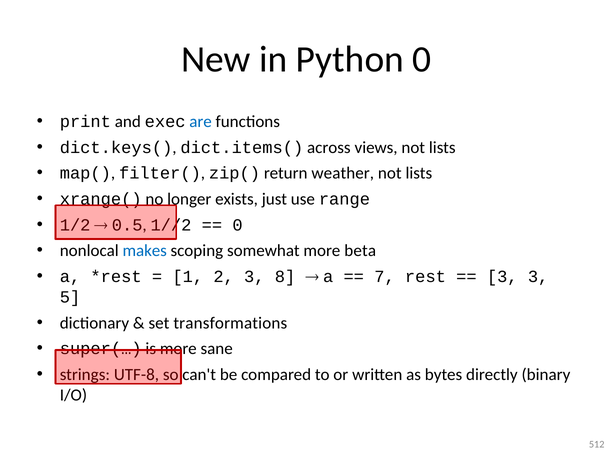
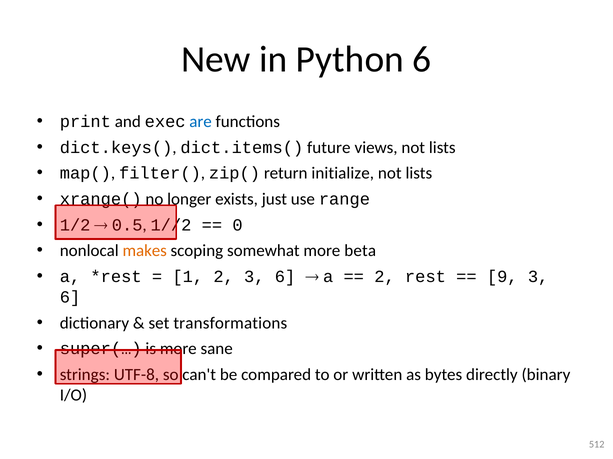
Python 0: 0 -> 6
across: across -> future
weather: weather -> initialize
makes colour: blue -> orange
2 3 8: 8 -> 6
7 at (385, 277): 7 -> 2
3 at (502, 277): 3 -> 9
5 at (70, 298): 5 -> 6
